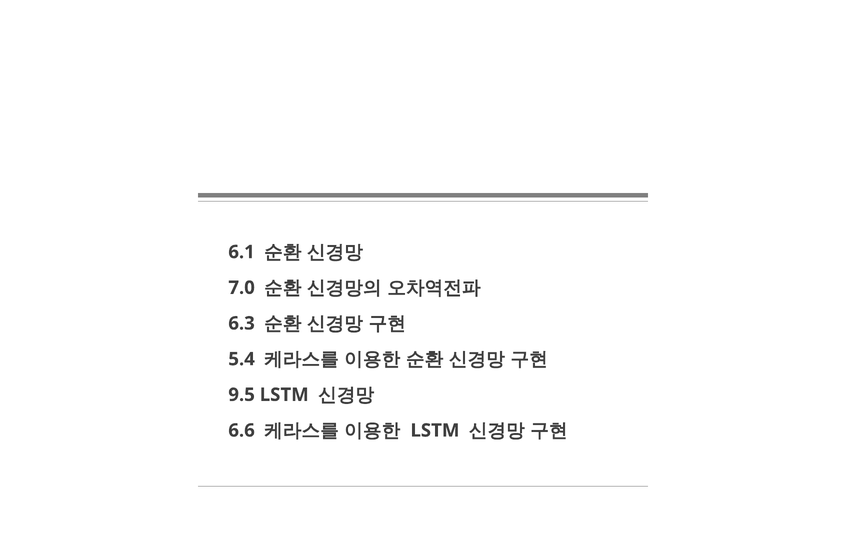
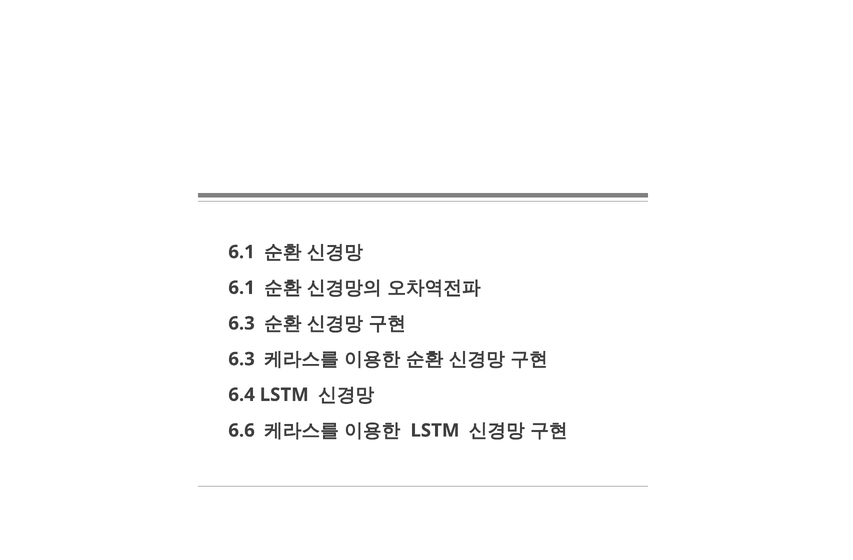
7.0 at (242, 288): 7.0 -> 6.1
5.4 at (242, 359): 5.4 -> 6.3
9.5: 9.5 -> 6.4
